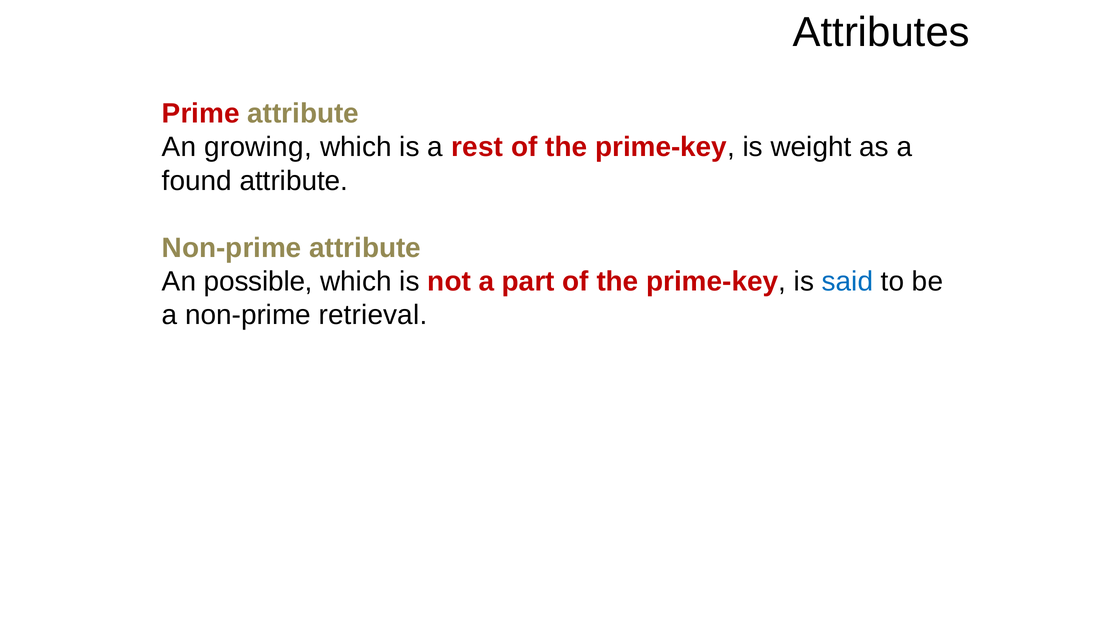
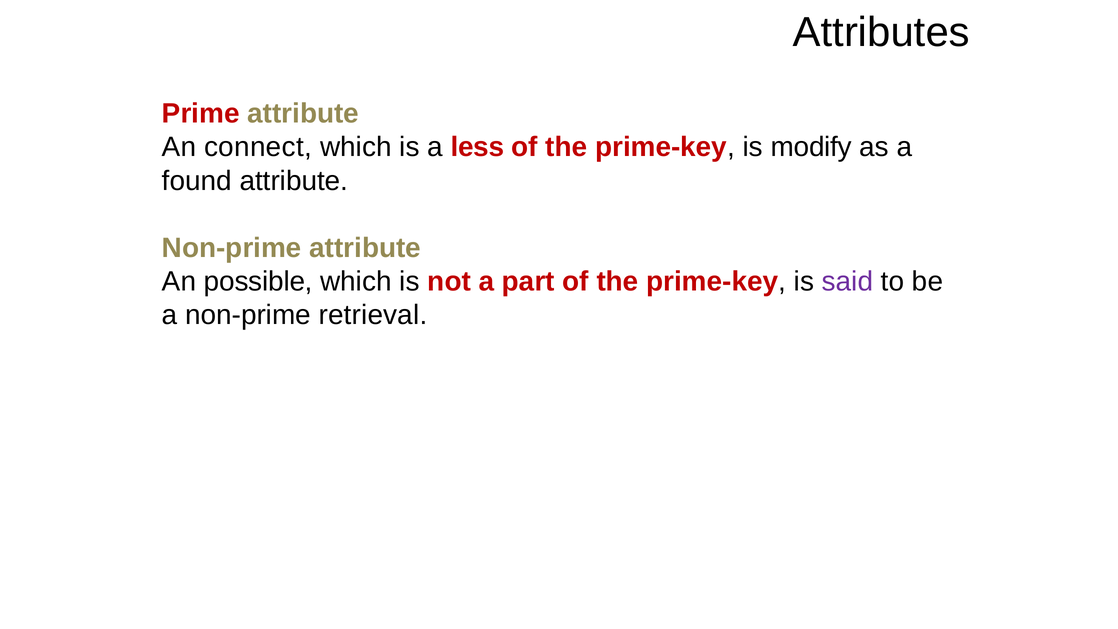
growing: growing -> connect
rest: rest -> less
weight: weight -> modify
said colour: blue -> purple
